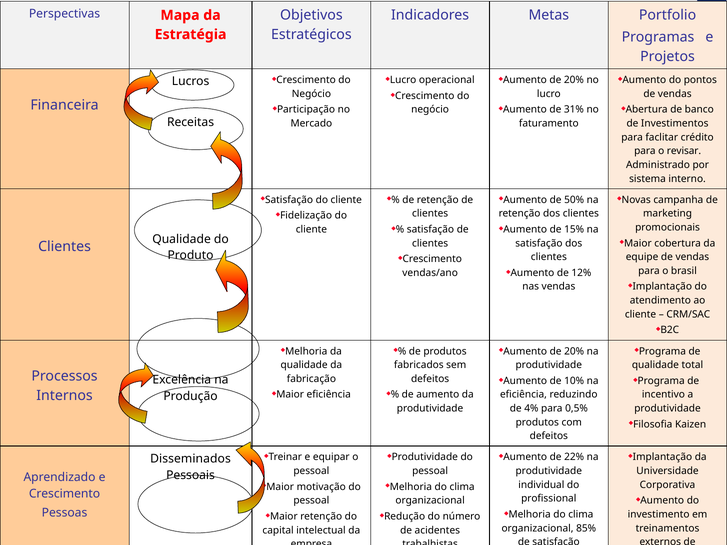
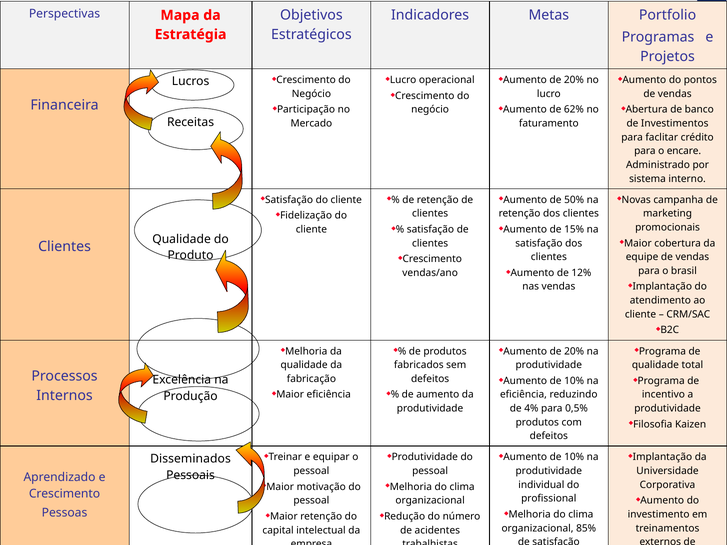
31%: 31% -> 62%
revisar: revisar -> encare
22% at (574, 457): 22% -> 10%
